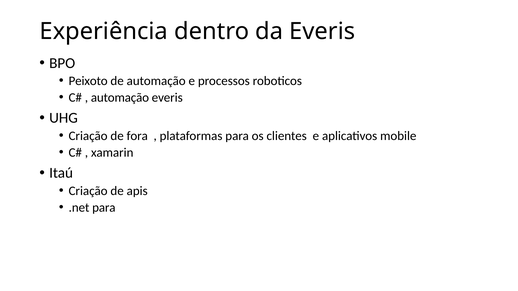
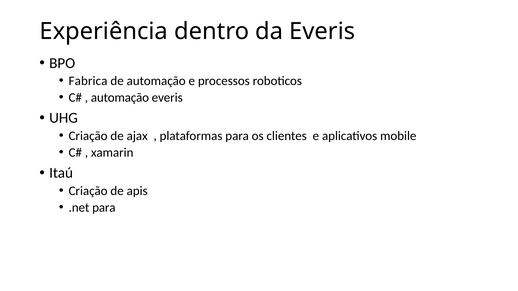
Peixoto: Peixoto -> Fabrica
fora: fora -> ajax
